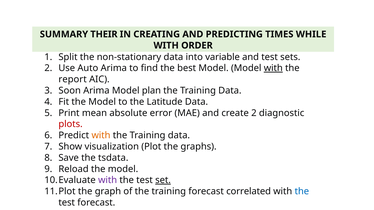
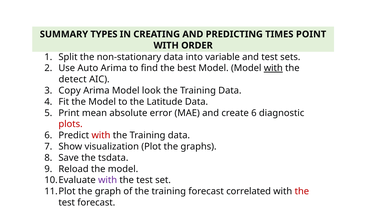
THEIR: THEIR -> TYPES
WHILE: WHILE -> POINT
report: report -> detect
Soon: Soon -> Copy
plan: plan -> look
create 2: 2 -> 6
with at (101, 136) colour: orange -> red
set underline: present -> none
the at (302, 192) colour: blue -> red
